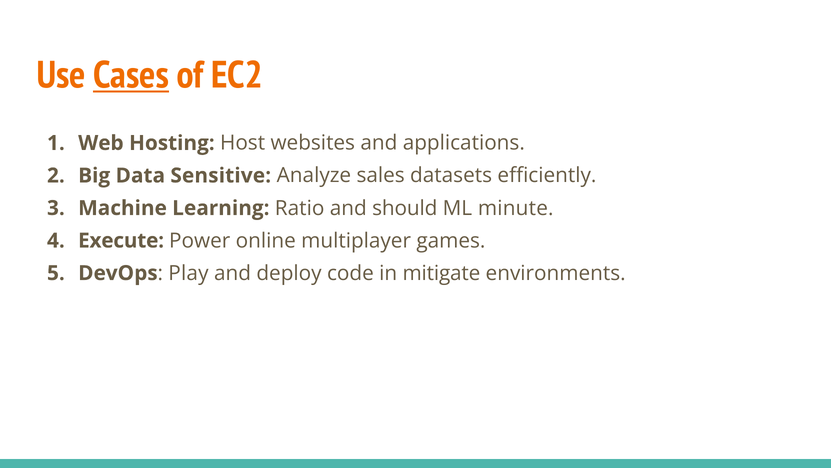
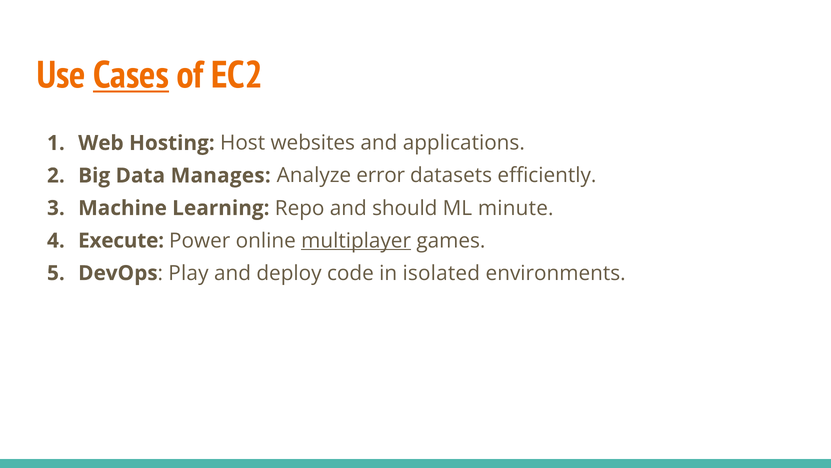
Sensitive: Sensitive -> Manages
sales: sales -> error
Ratio: Ratio -> Repo
multiplayer underline: none -> present
mitigate: mitigate -> isolated
